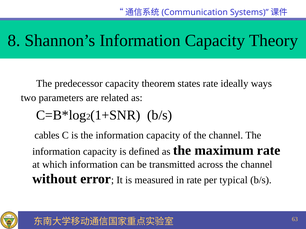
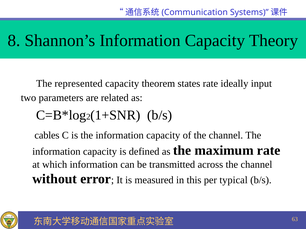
predecessor: predecessor -> represented
ways: ways -> input
in rate: rate -> this
